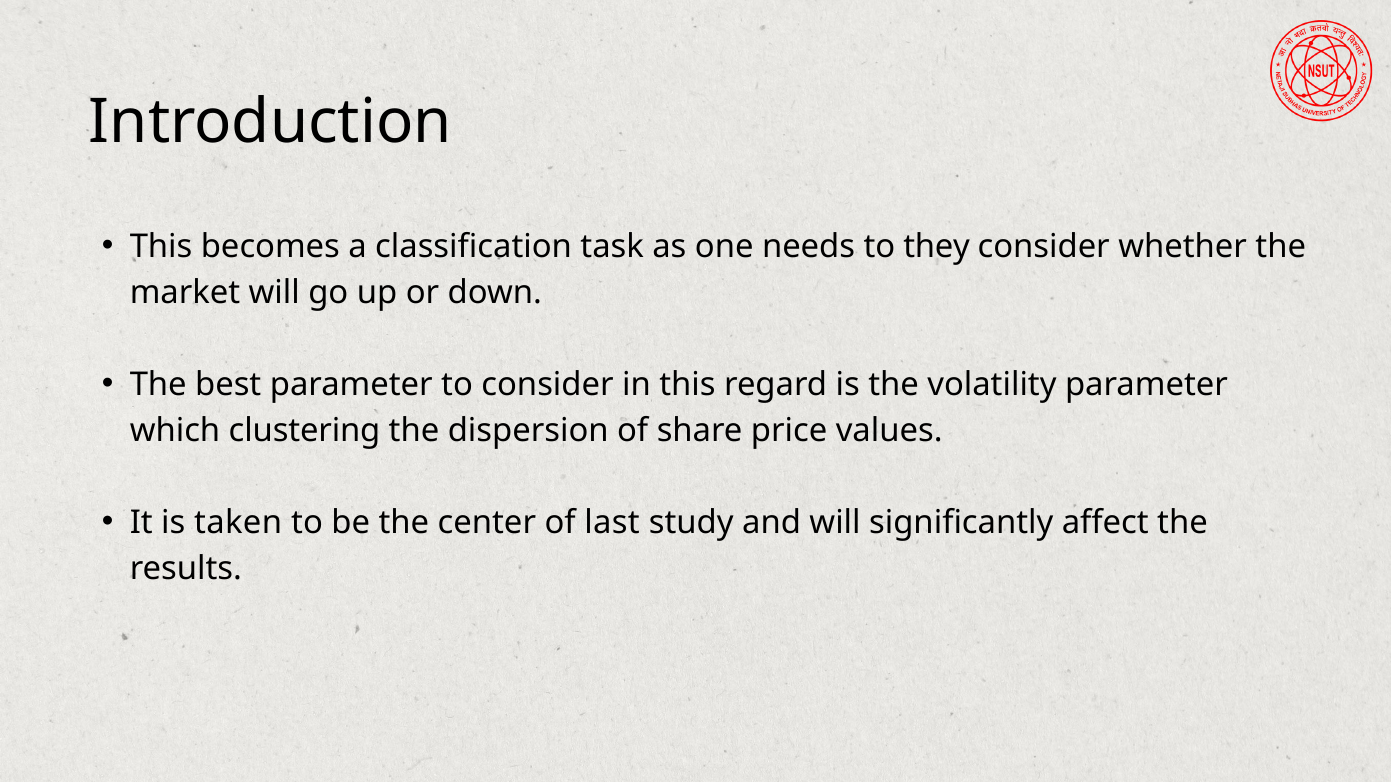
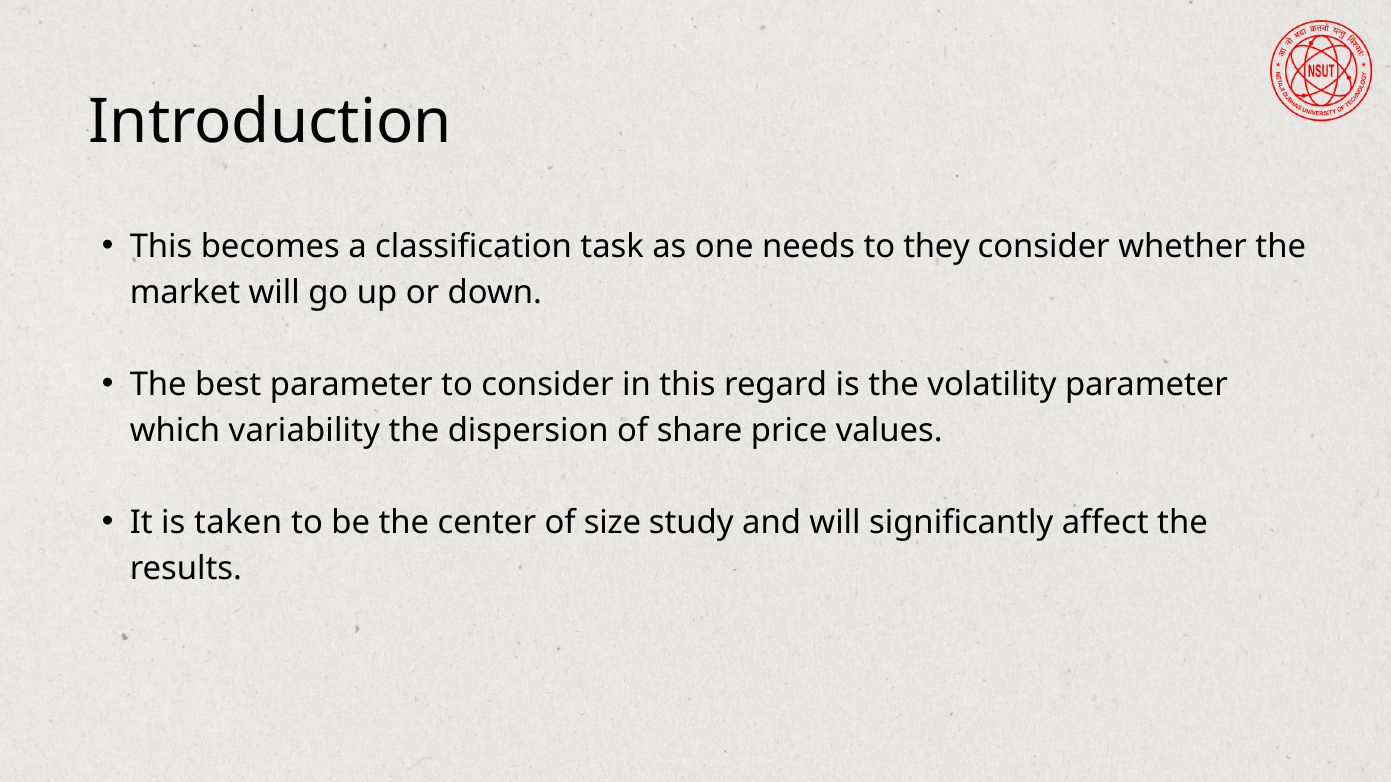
clustering: clustering -> variability
last: last -> size
